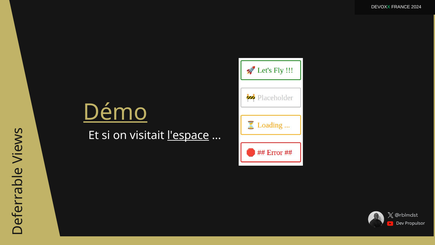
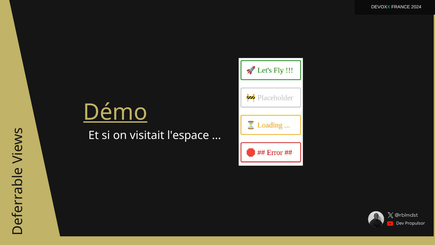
l'espace underline: present -> none
